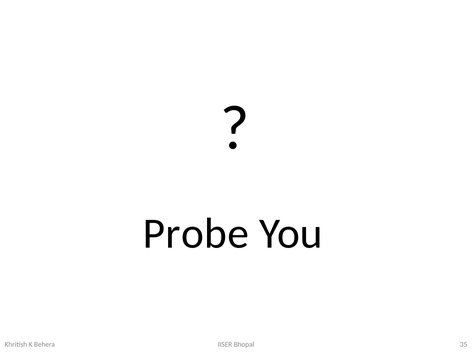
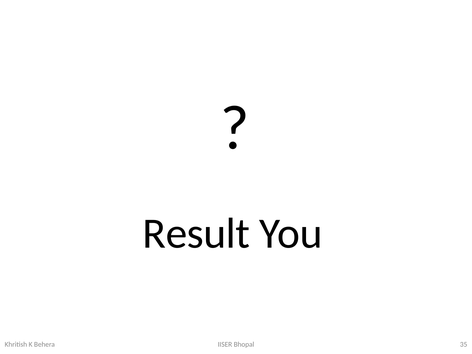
Probe: Probe -> Result
